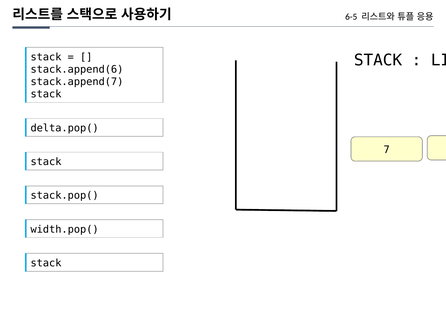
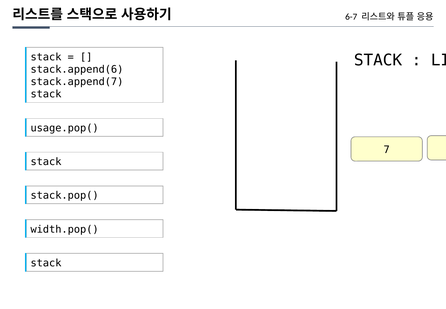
6-5: 6-5 -> 6-7
delta.pop(: delta.pop( -> usage.pop(
